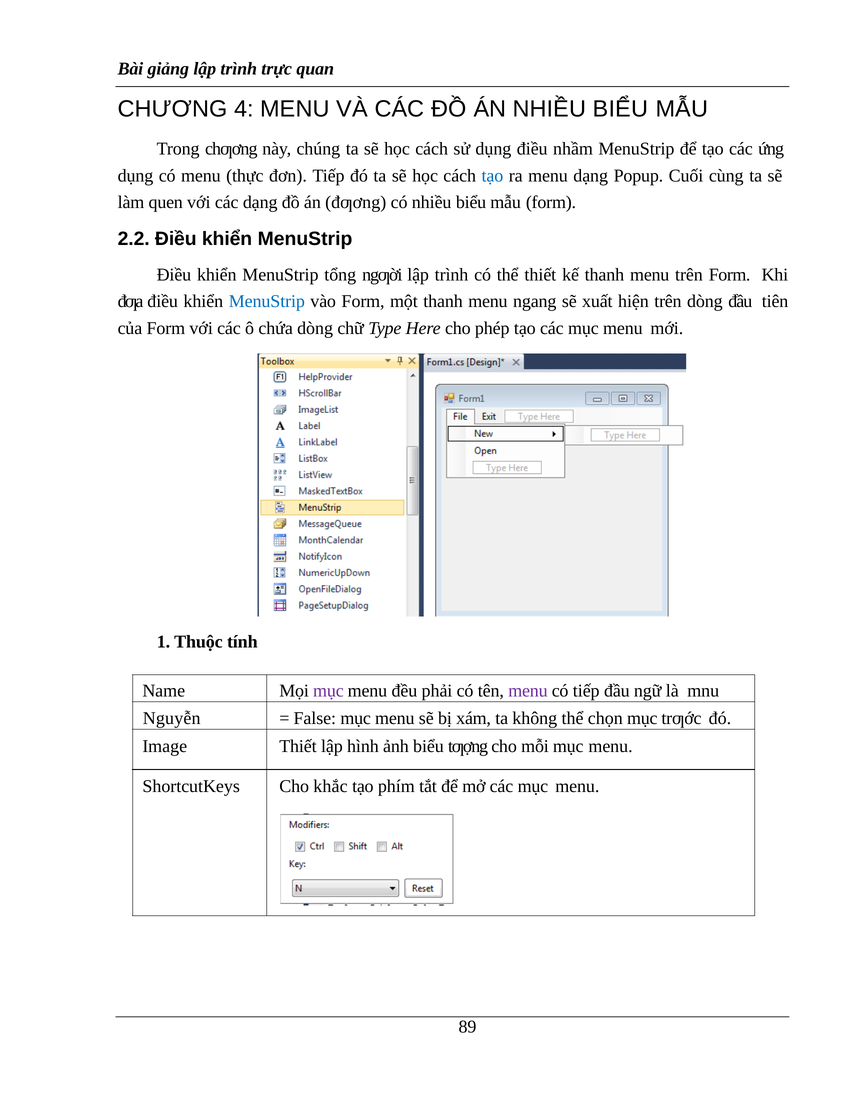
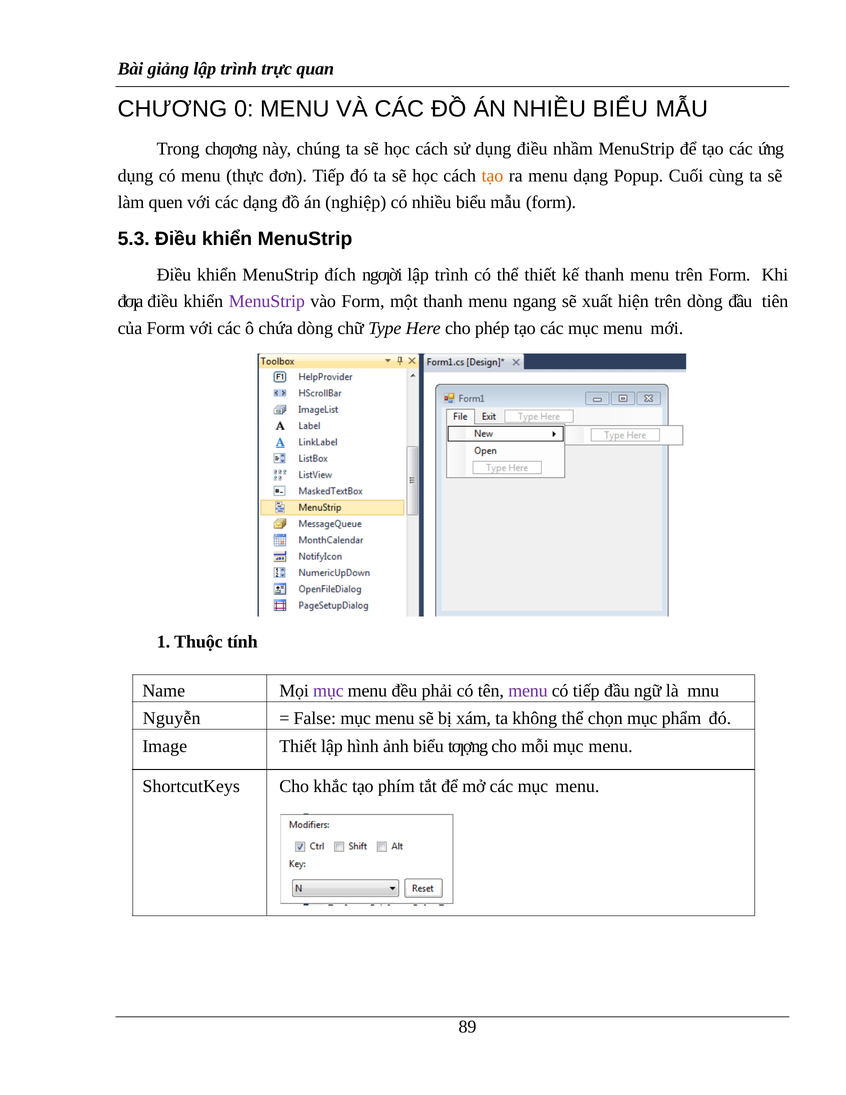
4: 4 -> 0
tạo at (492, 176) colour: blue -> orange
đƣơng: đƣơng -> nghiệp
2.2: 2.2 -> 5.3
tổng: tổng -> đích
MenuStrip at (267, 301) colour: blue -> purple
trƣớc: trƣớc -> phẩm
